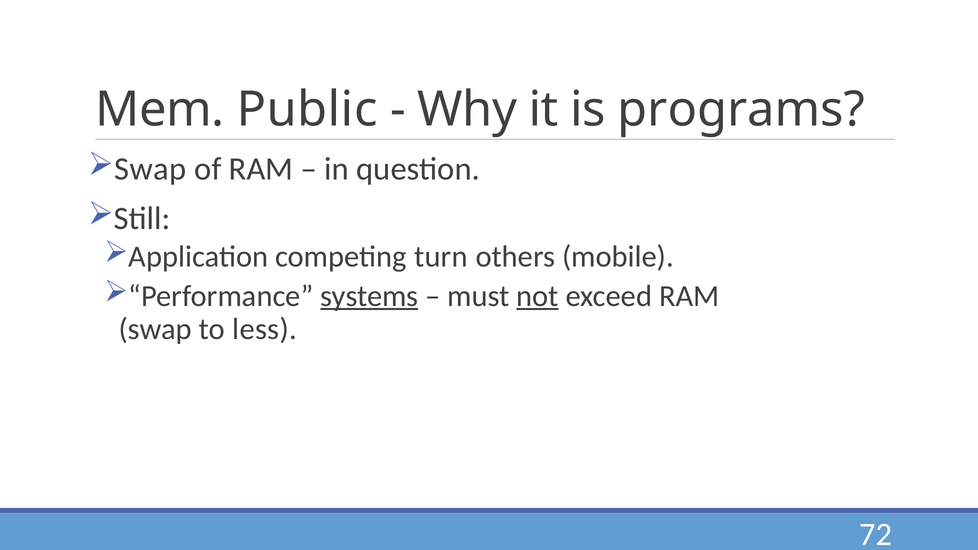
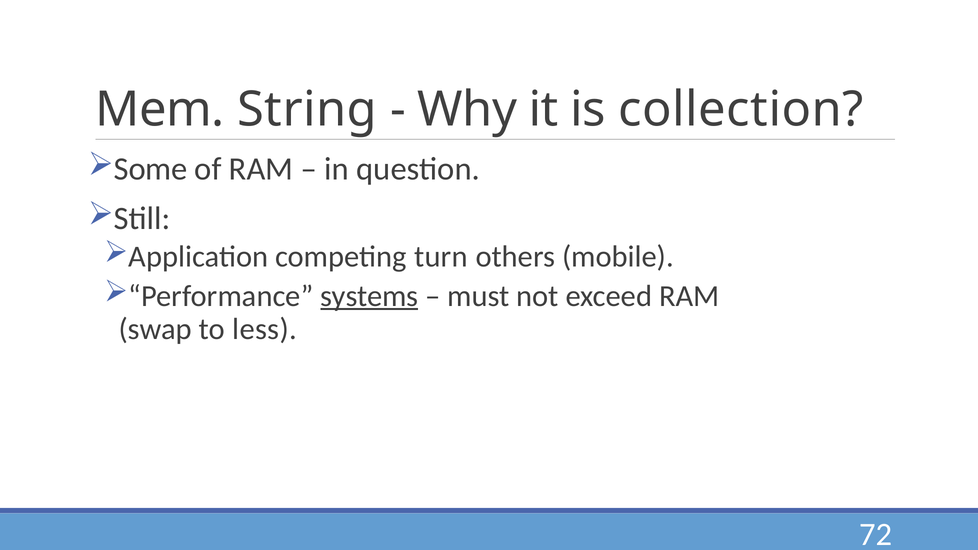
Public: Public -> String
programs: programs -> collection
Swap at (150, 169): Swap -> Some
not underline: present -> none
